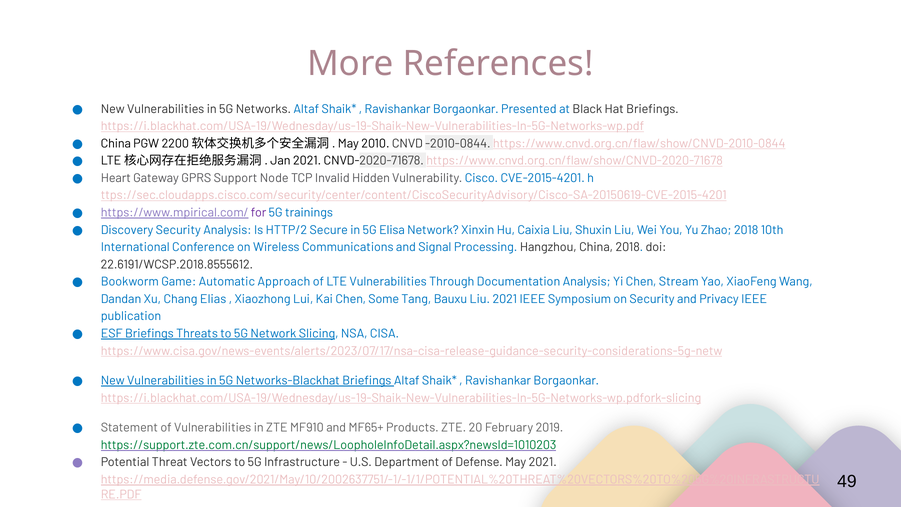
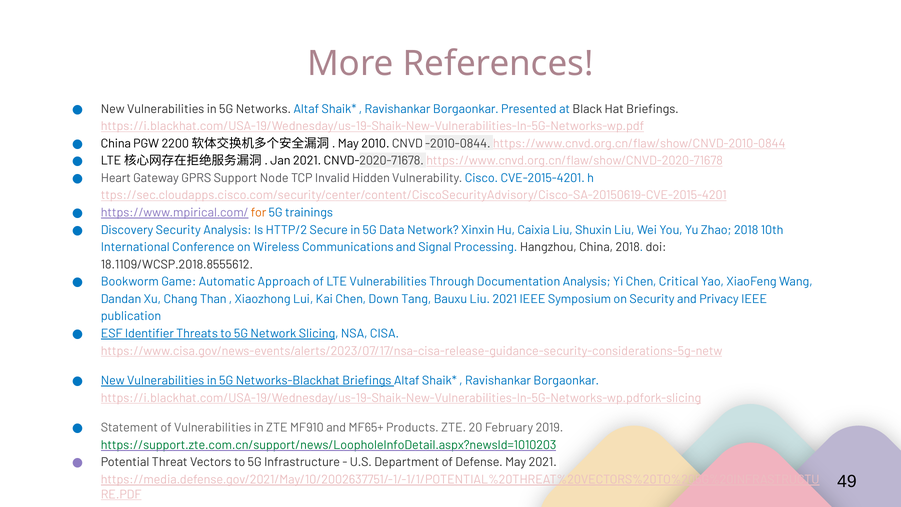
for colour: purple -> orange
Elisa: Elisa -> Data
22.6191/WCSP.2018.8555612: 22.6191/WCSP.2018.8555612 -> 18.1109/WCSP.2018.8555612
Stream: Stream -> Critical
Elias: Elias -> Than
Some: Some -> Down
ESF Briefings: Briefings -> Identifier
